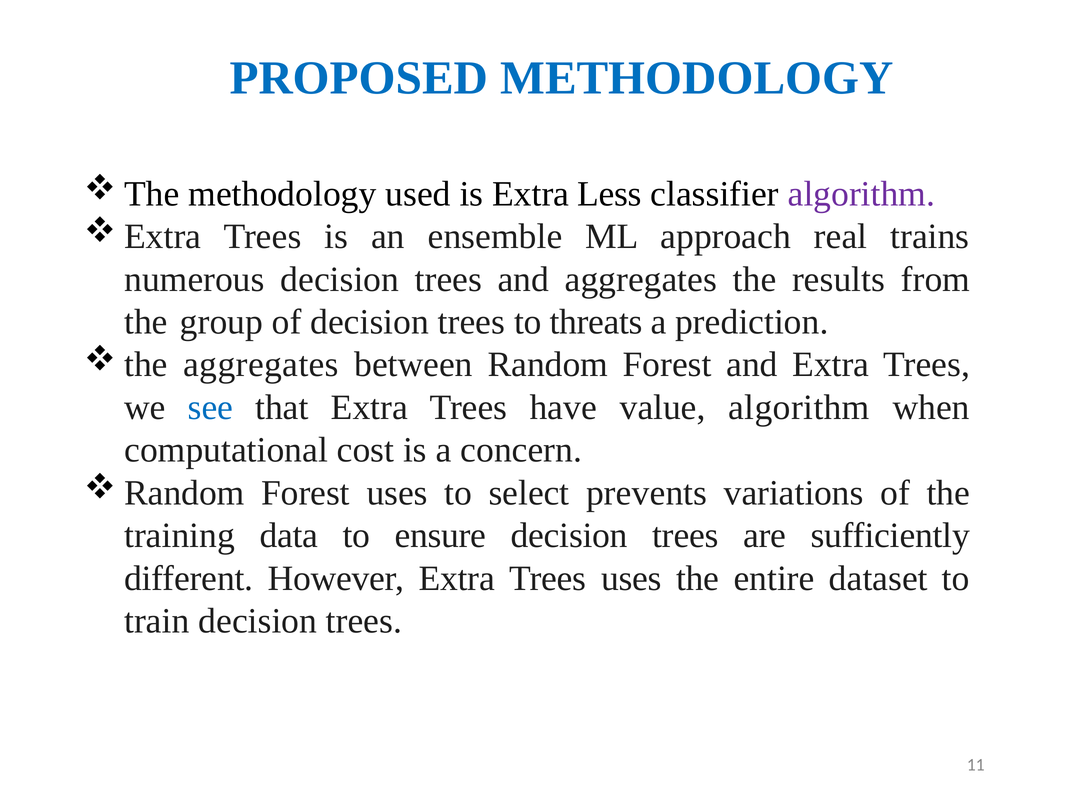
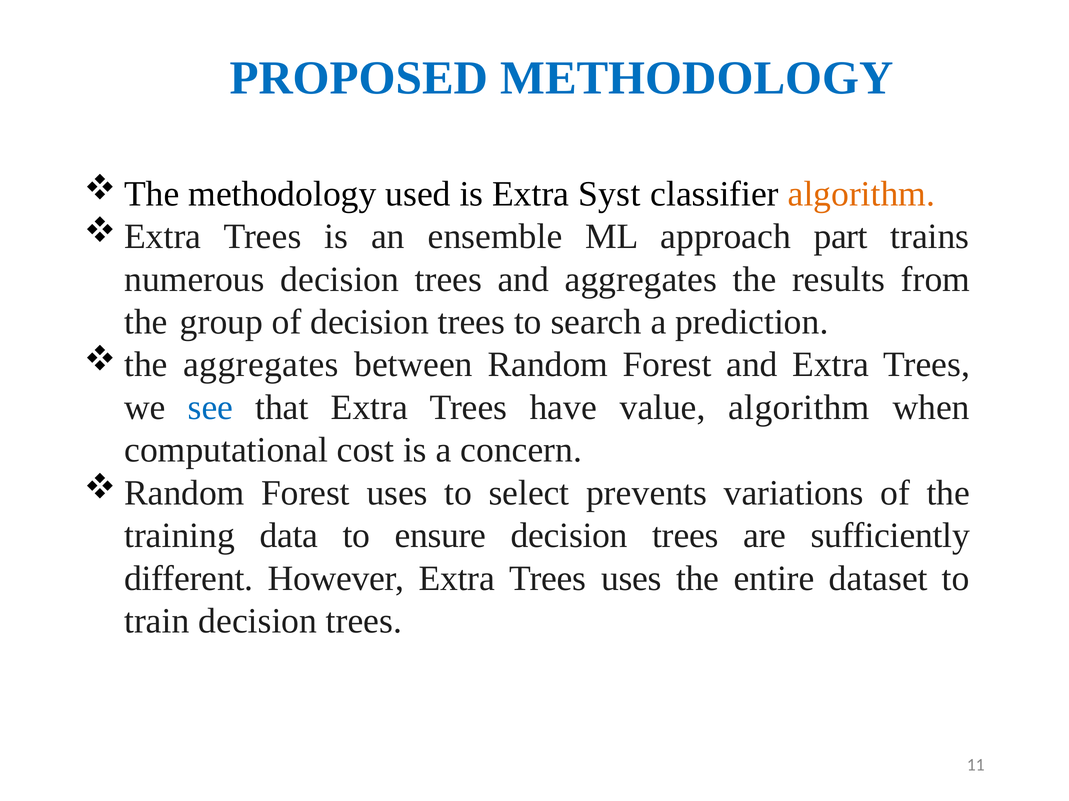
Less: Less -> Syst
algorithm at (861, 194) colour: purple -> orange
real: real -> part
threats: threats -> search
